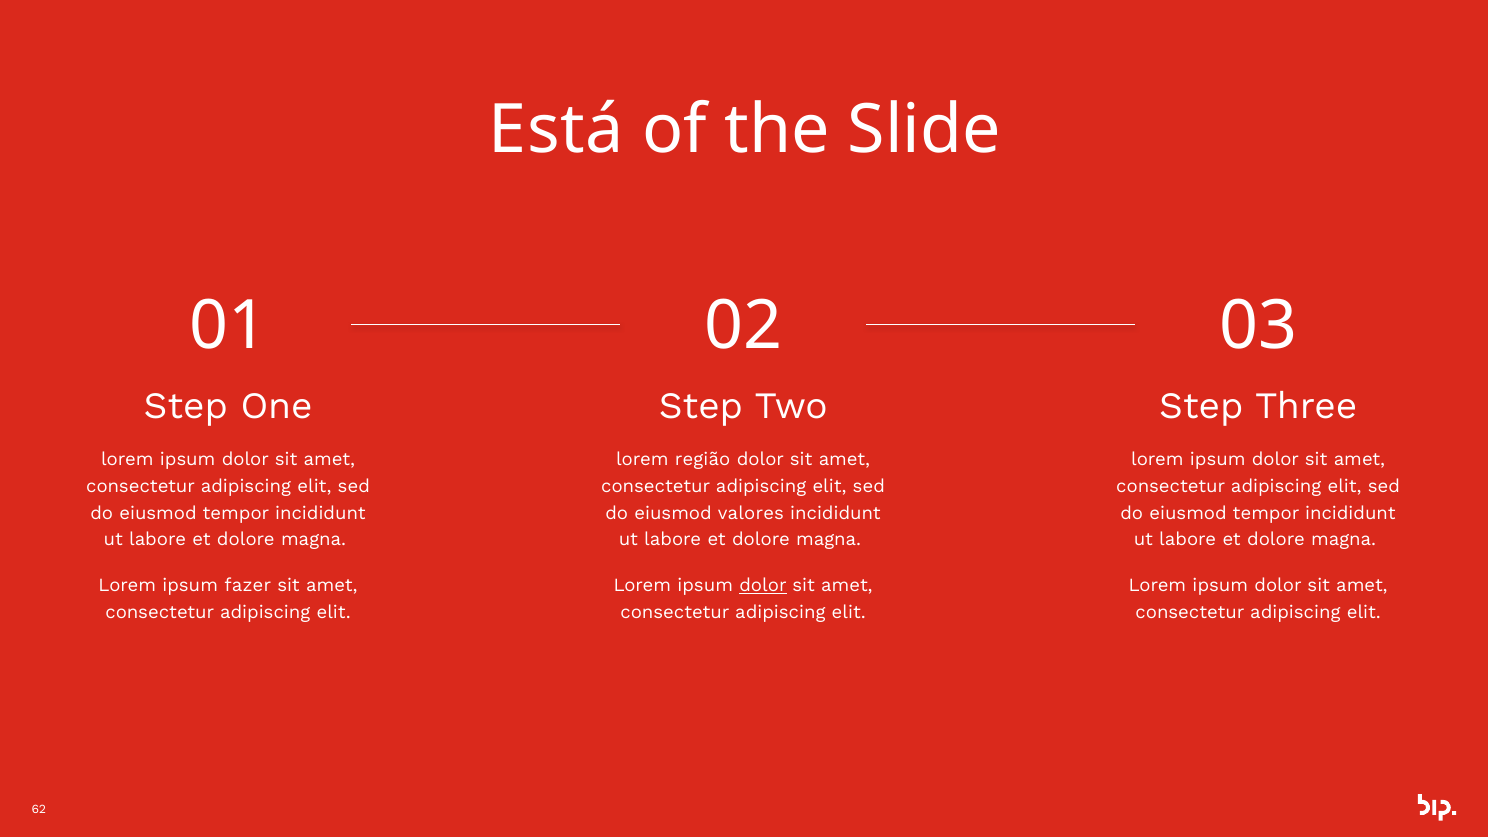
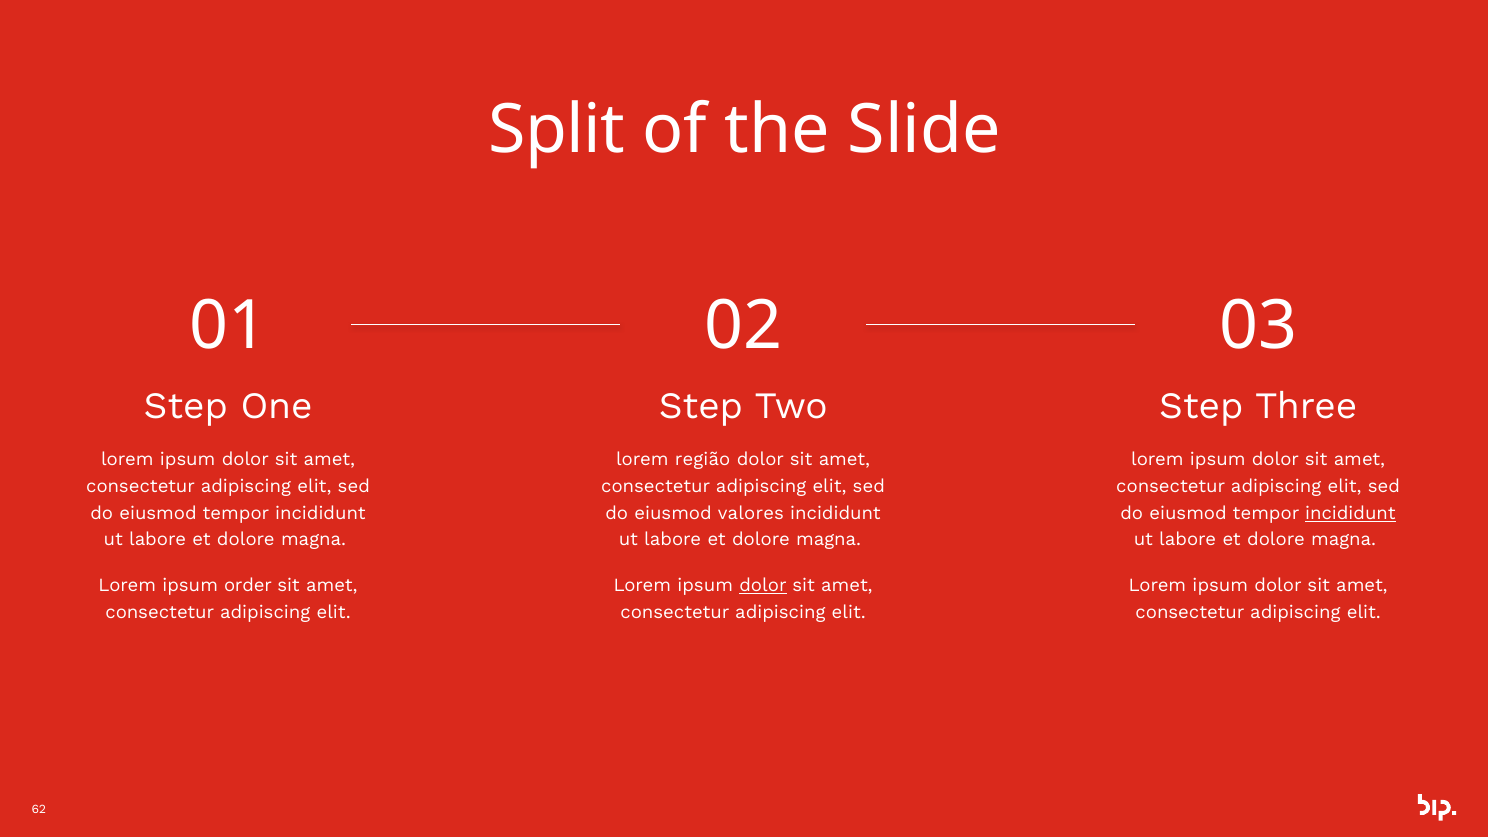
Está: Está -> Split
incididunt at (1350, 513) underline: none -> present
fazer: fazer -> order
